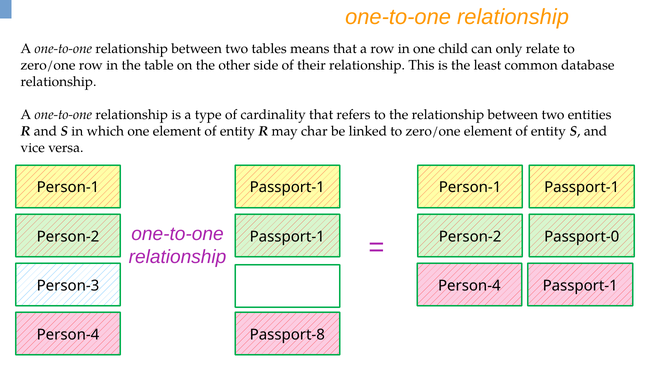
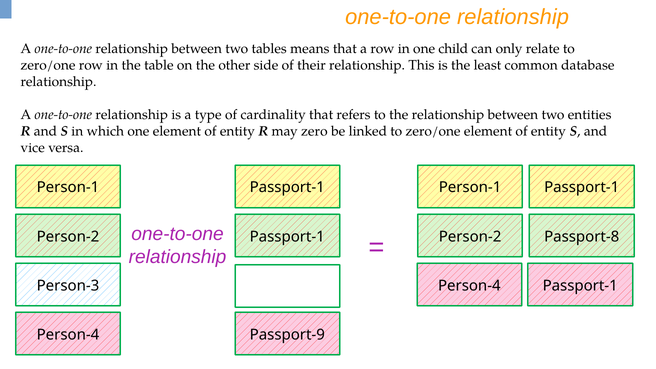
char: char -> zero
Passport-0: Passport-0 -> Passport-8
Passport-8: Passport-8 -> Passport-9
